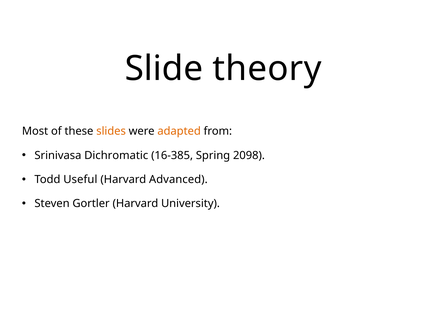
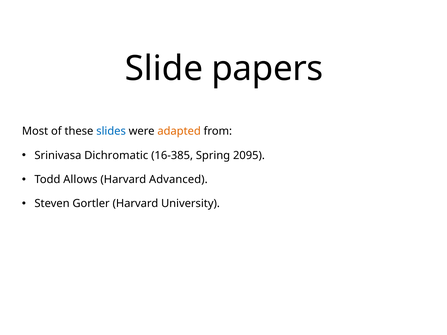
theory: theory -> papers
slides colour: orange -> blue
2098: 2098 -> 2095
Useful: Useful -> Allows
